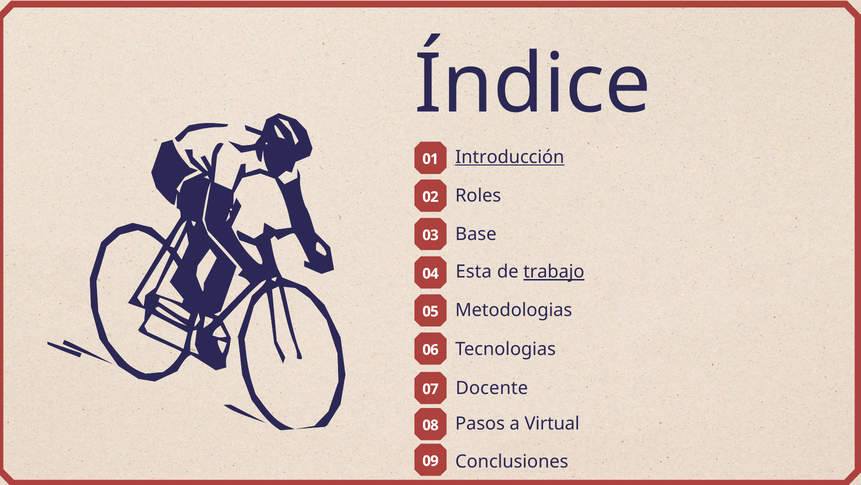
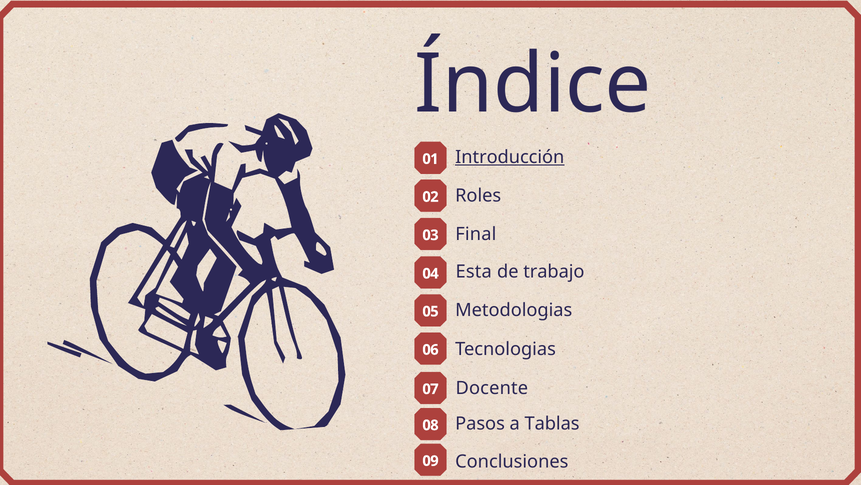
Base: Base -> Final
trabajo underline: present -> none
Virtual: Virtual -> Tablas
